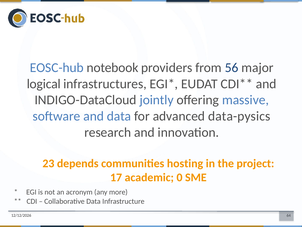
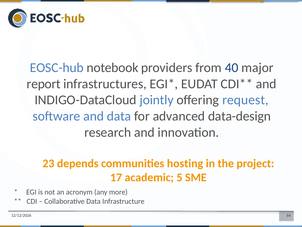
56: 56 -> 40
logical: logical -> report
massive: massive -> request
data-pysics: data-pysics -> data-design
0: 0 -> 5
